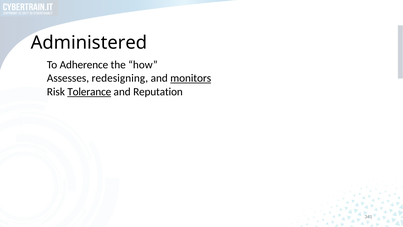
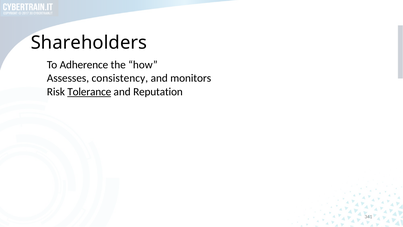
Administered: Administered -> Shareholders
redesigning: redesigning -> consistency
monitors underline: present -> none
